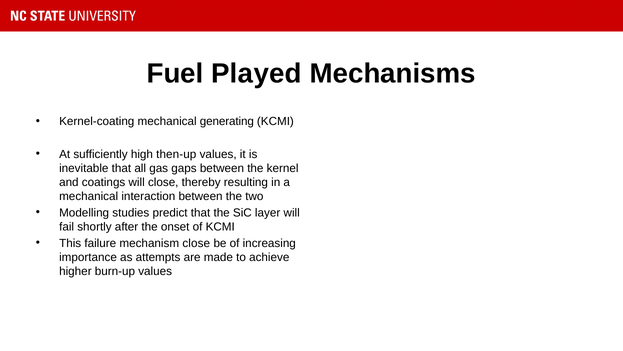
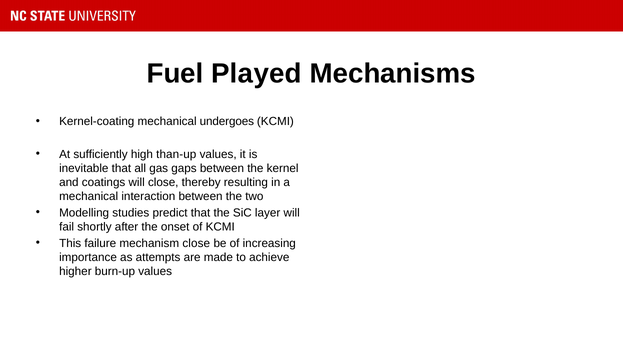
generating: generating -> undergoes
then-up: then-up -> than-up
